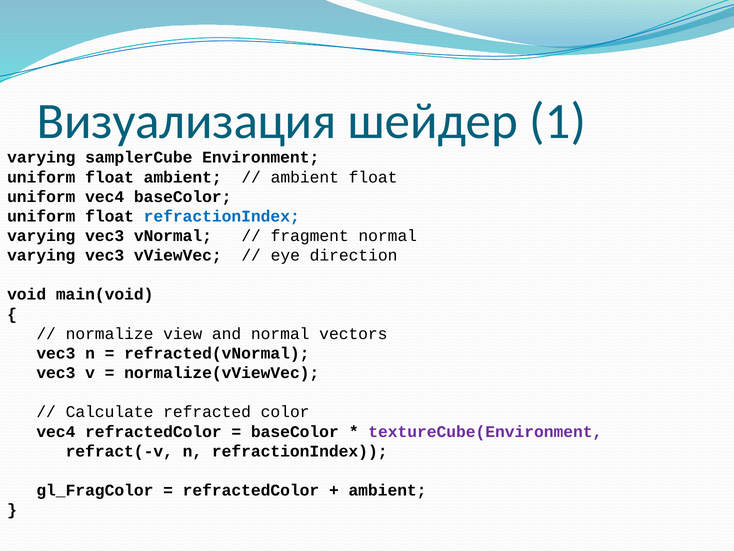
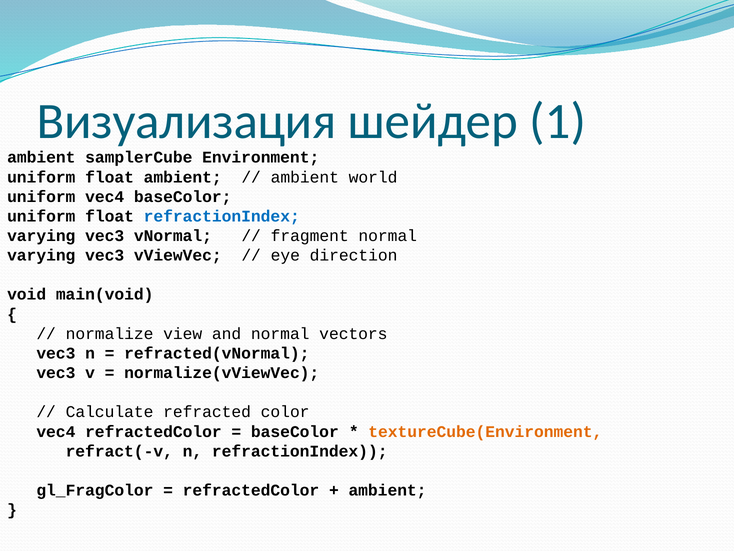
varying at (41, 157): varying -> ambient
ambient float: float -> world
textureCube(Environment colour: purple -> orange
